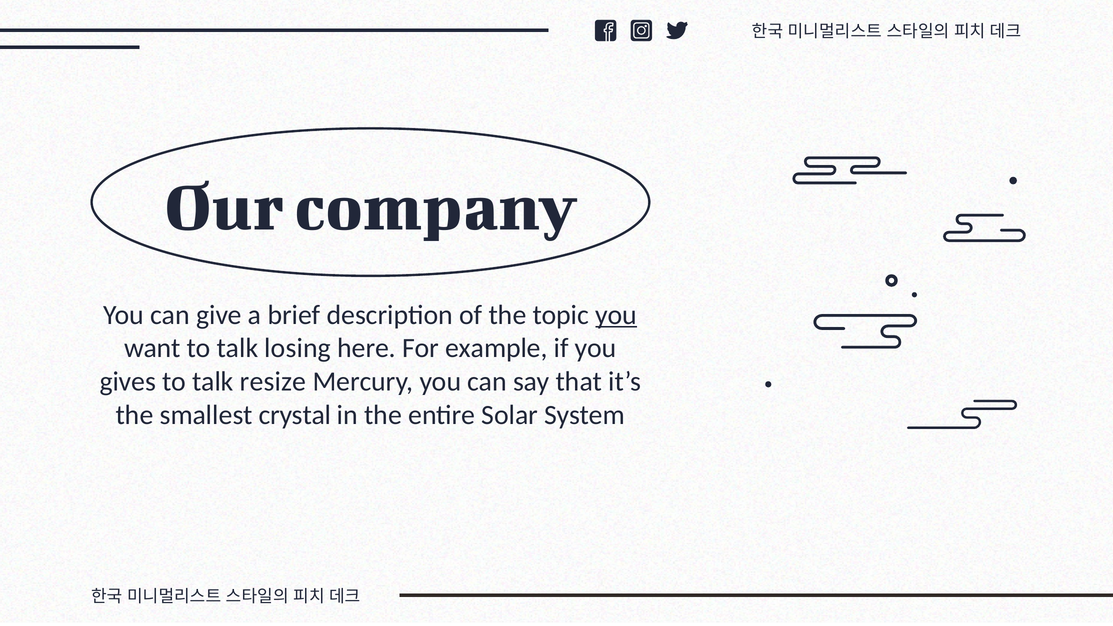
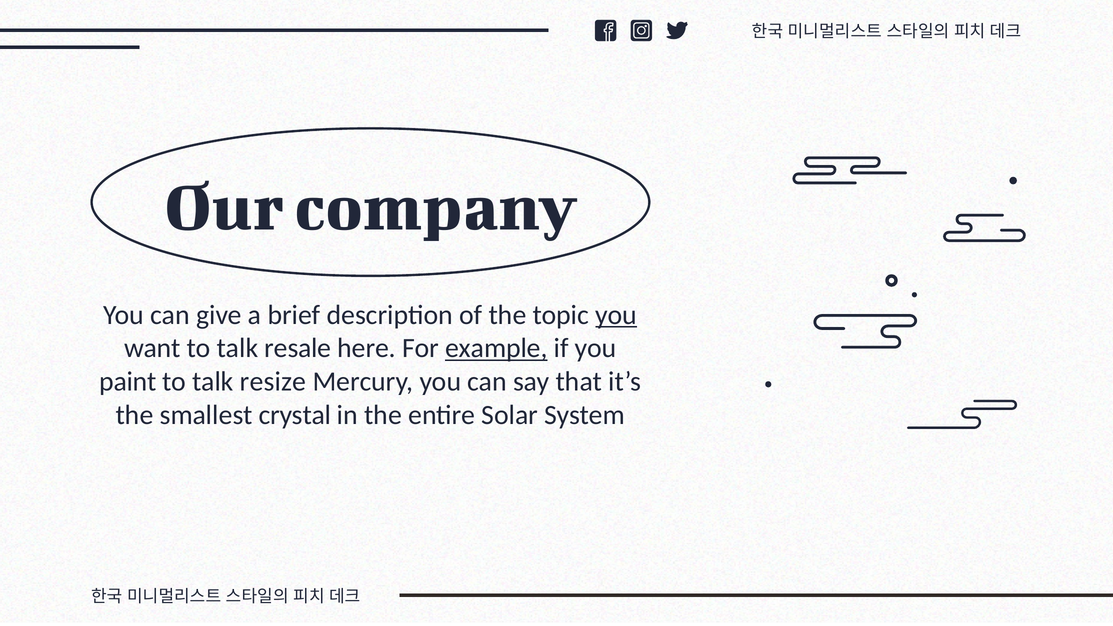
losing: losing -> resale
example underline: none -> present
gives: gives -> paint
